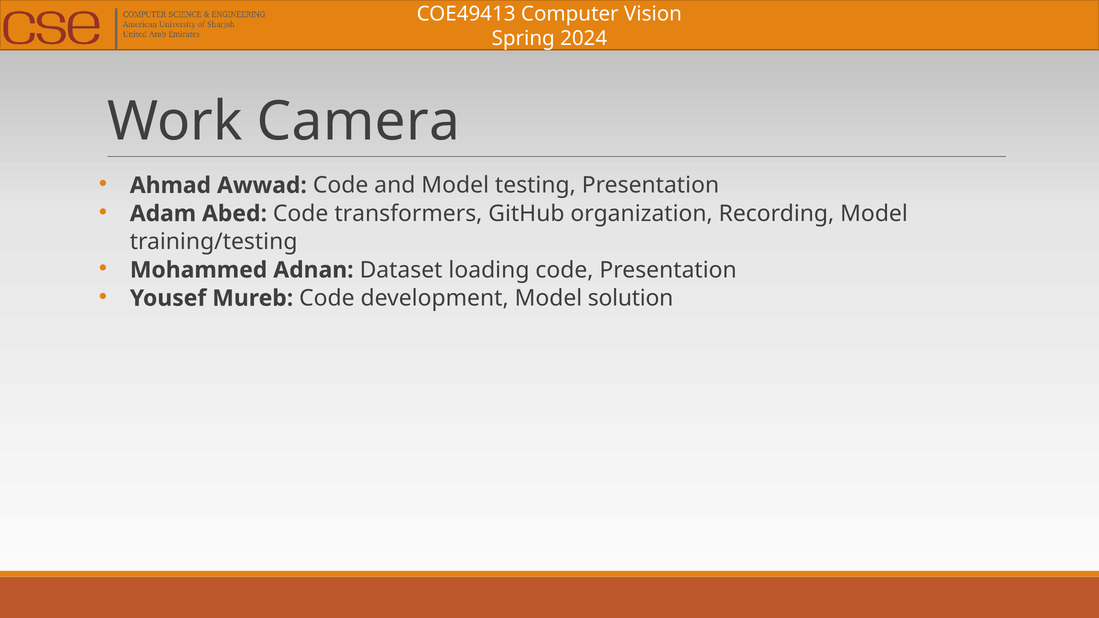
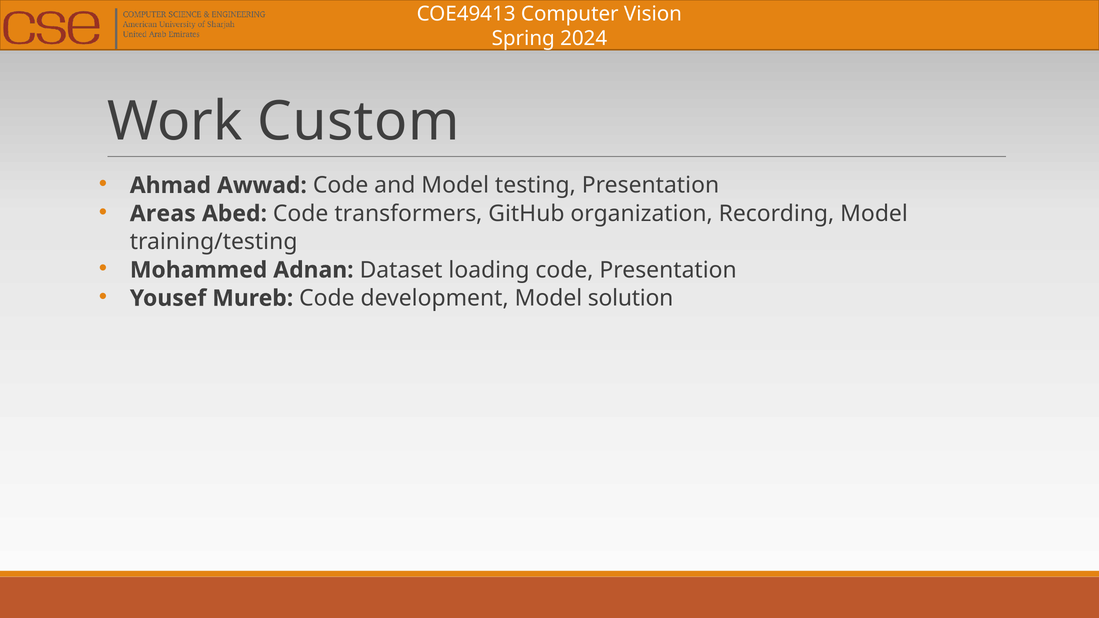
Camera: Camera -> Custom
Adam: Adam -> Areas
